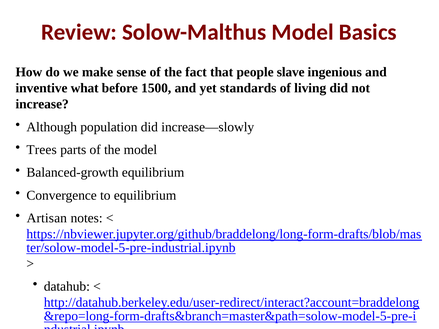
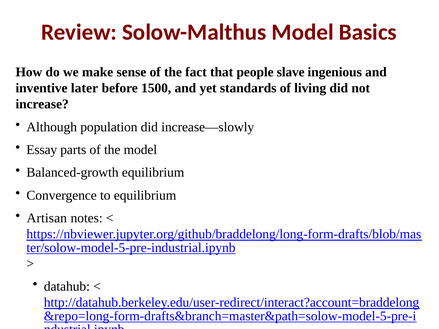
what: what -> later
Trees: Trees -> Essay
